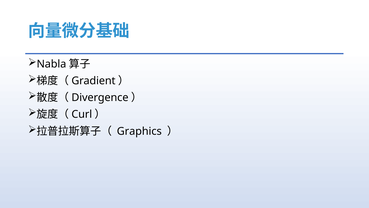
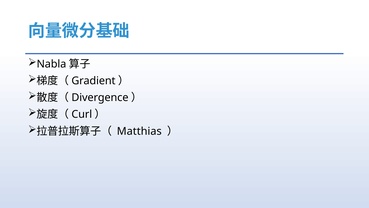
Graphics: Graphics -> Matthias
